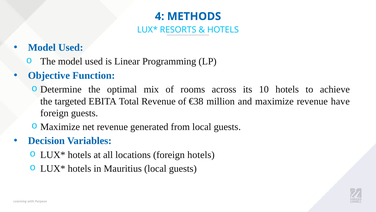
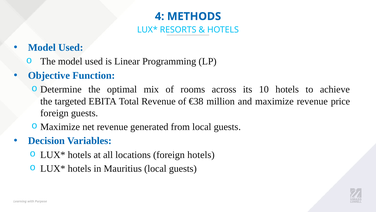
have: have -> price
